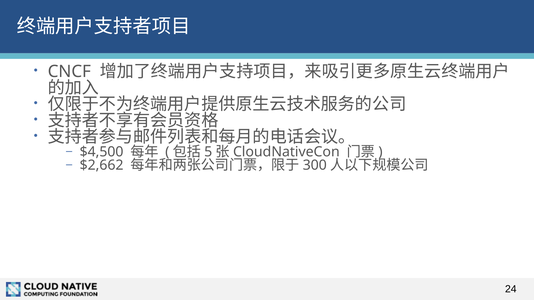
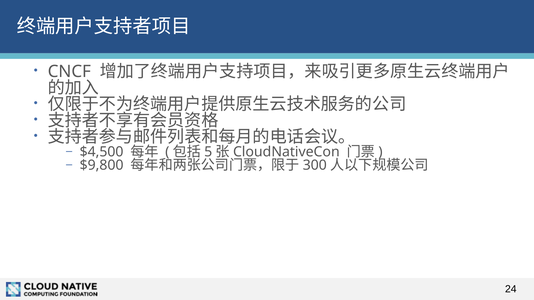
$2,662: $2,662 -> $9,800
